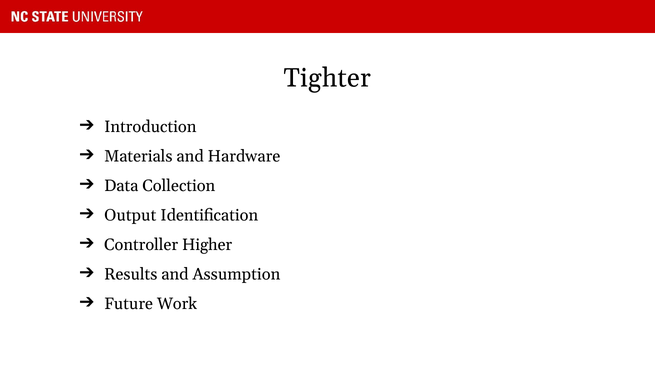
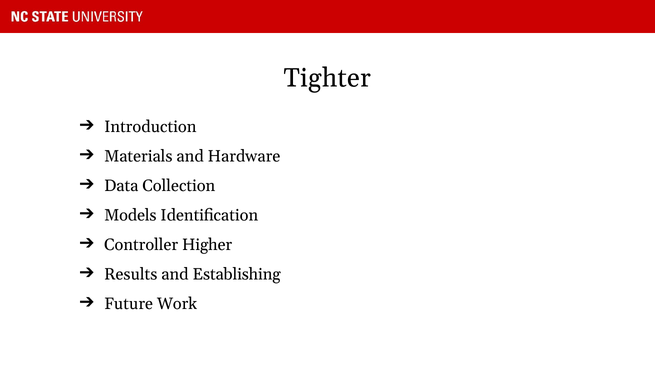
Output: Output -> Models
Assumption: Assumption -> Establishing
